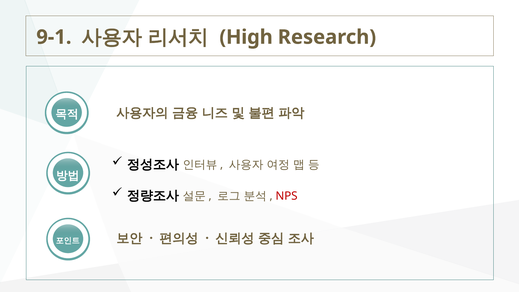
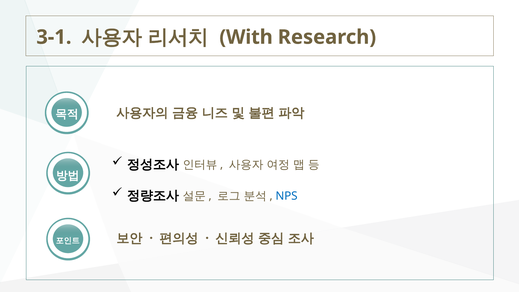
9-1: 9-1 -> 3-1
High: High -> With
NPS colour: red -> blue
